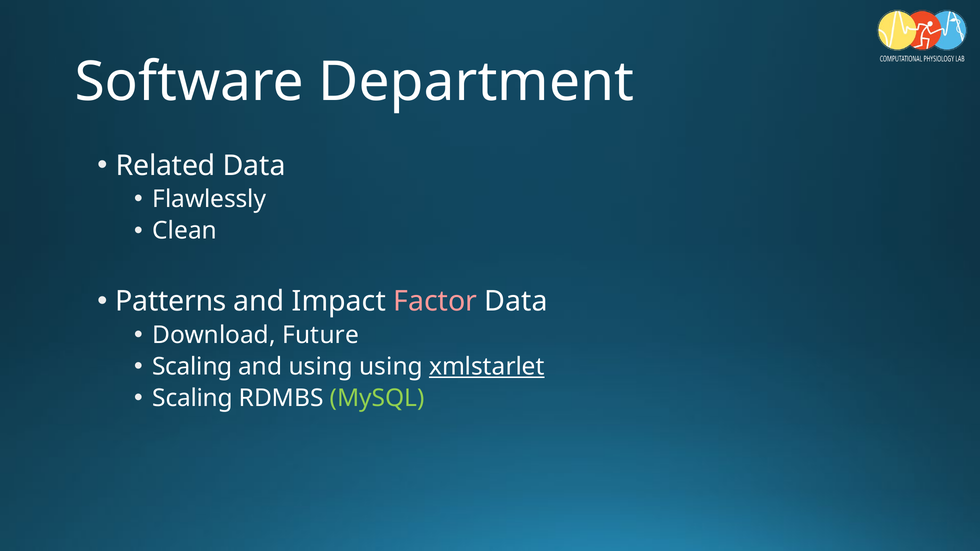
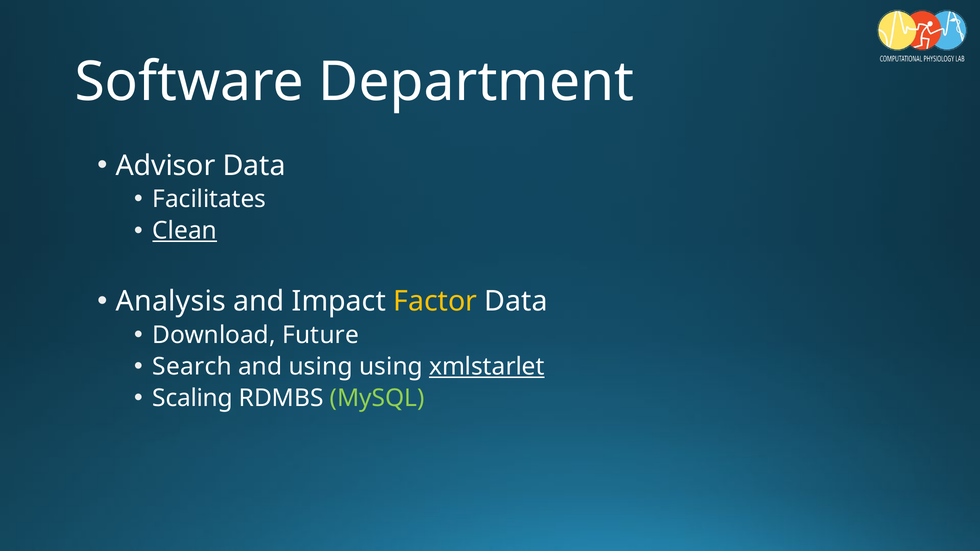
Related: Related -> Advisor
Flawlessly: Flawlessly -> Facilitates
Clean underline: none -> present
Patterns: Patterns -> Analysis
Factor colour: pink -> yellow
Scaling at (192, 367): Scaling -> Search
